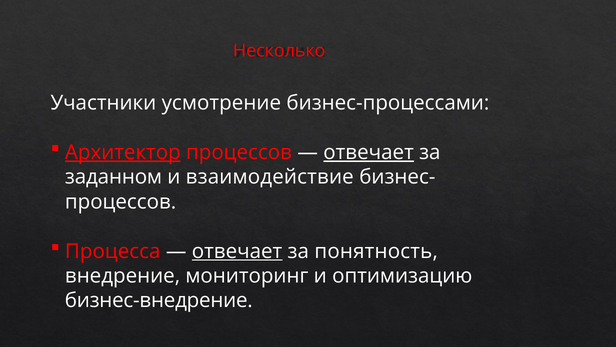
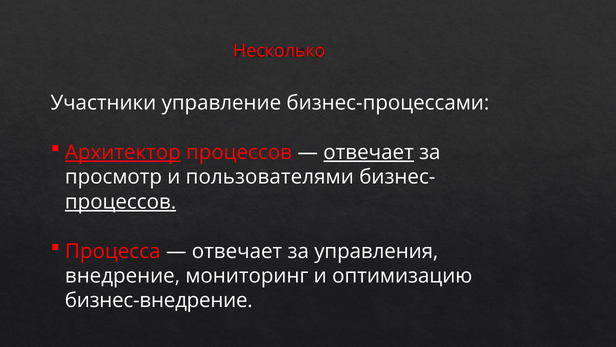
усмотрение: усмотрение -> управление
заданном: заданном -> просмотр
взаимодействие: взаимодействие -> пользователями
процессов at (121, 202) underline: none -> present
отвечает at (237, 251) underline: present -> none
понятность: понятность -> управления
